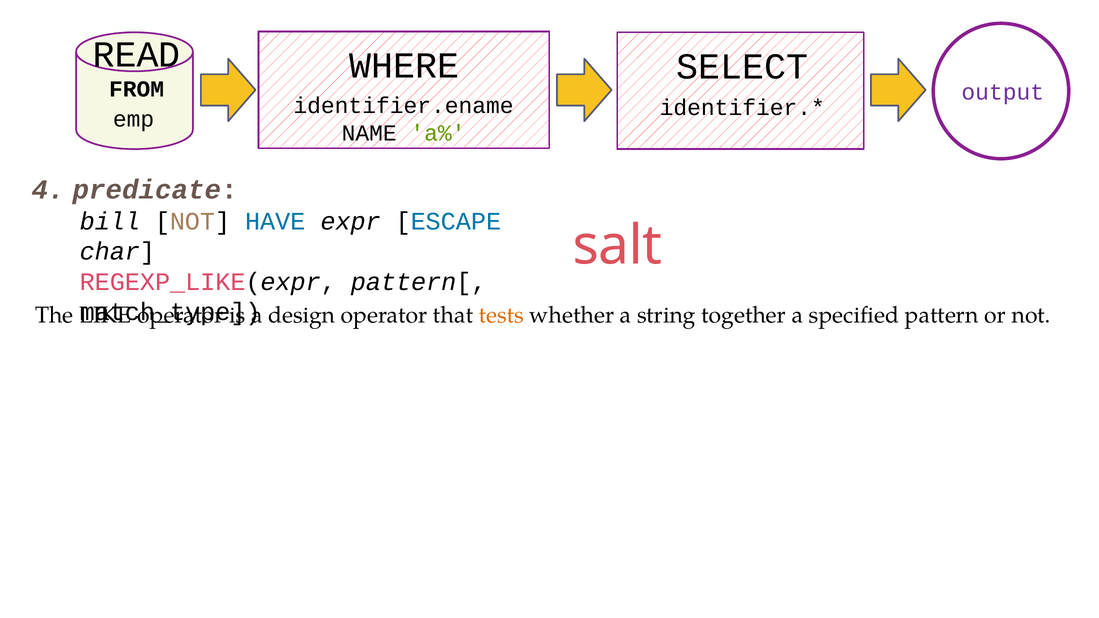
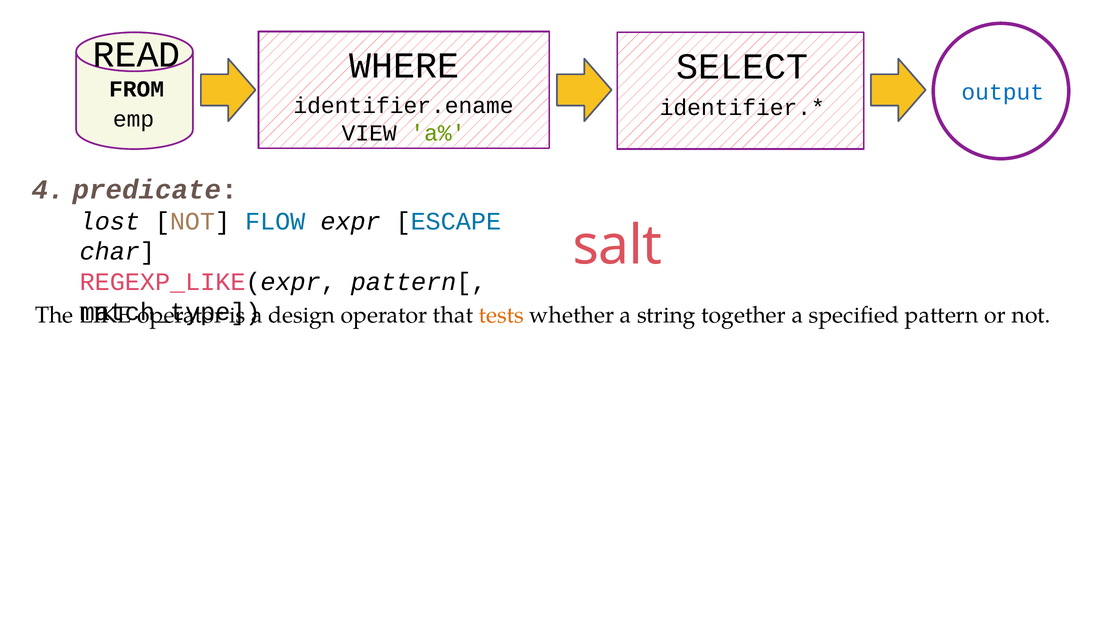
output colour: purple -> blue
NAME: NAME -> VIEW
bill: bill -> lost
HAVE: HAVE -> FLOW
